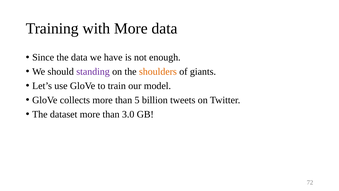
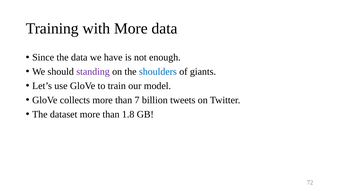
shoulders colour: orange -> blue
5: 5 -> 7
3.0: 3.0 -> 1.8
